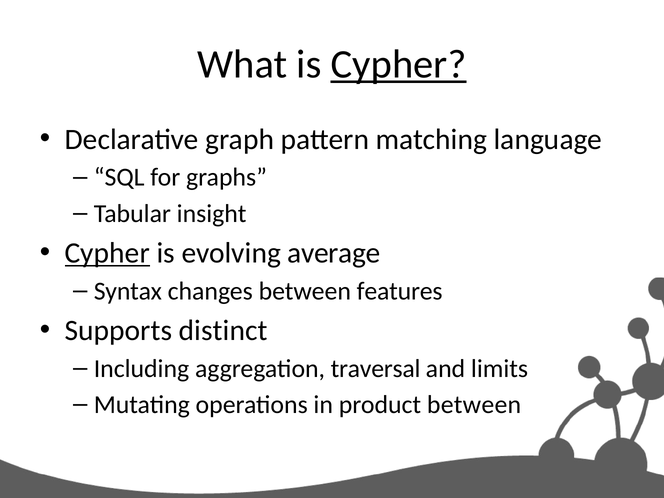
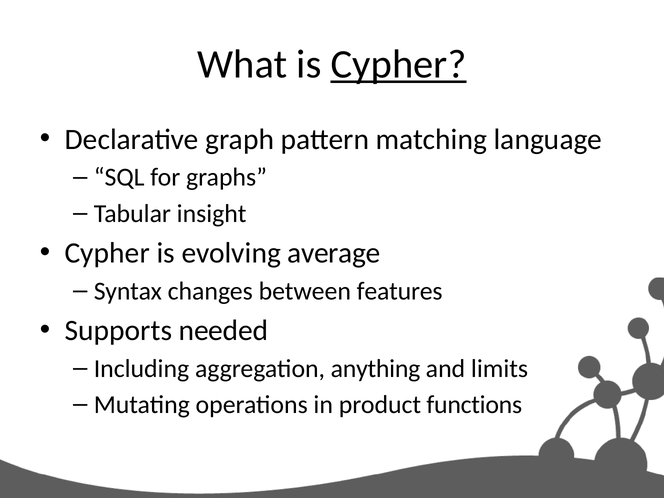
Cypher at (107, 253) underline: present -> none
distinct: distinct -> needed
traversal: traversal -> anything
product between: between -> functions
